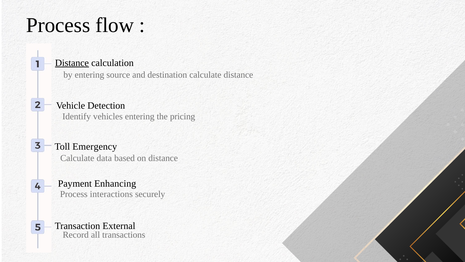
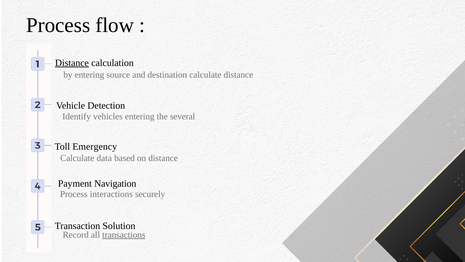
pricing: pricing -> several
Enhancing: Enhancing -> Navigation
External: External -> Solution
transactions underline: none -> present
